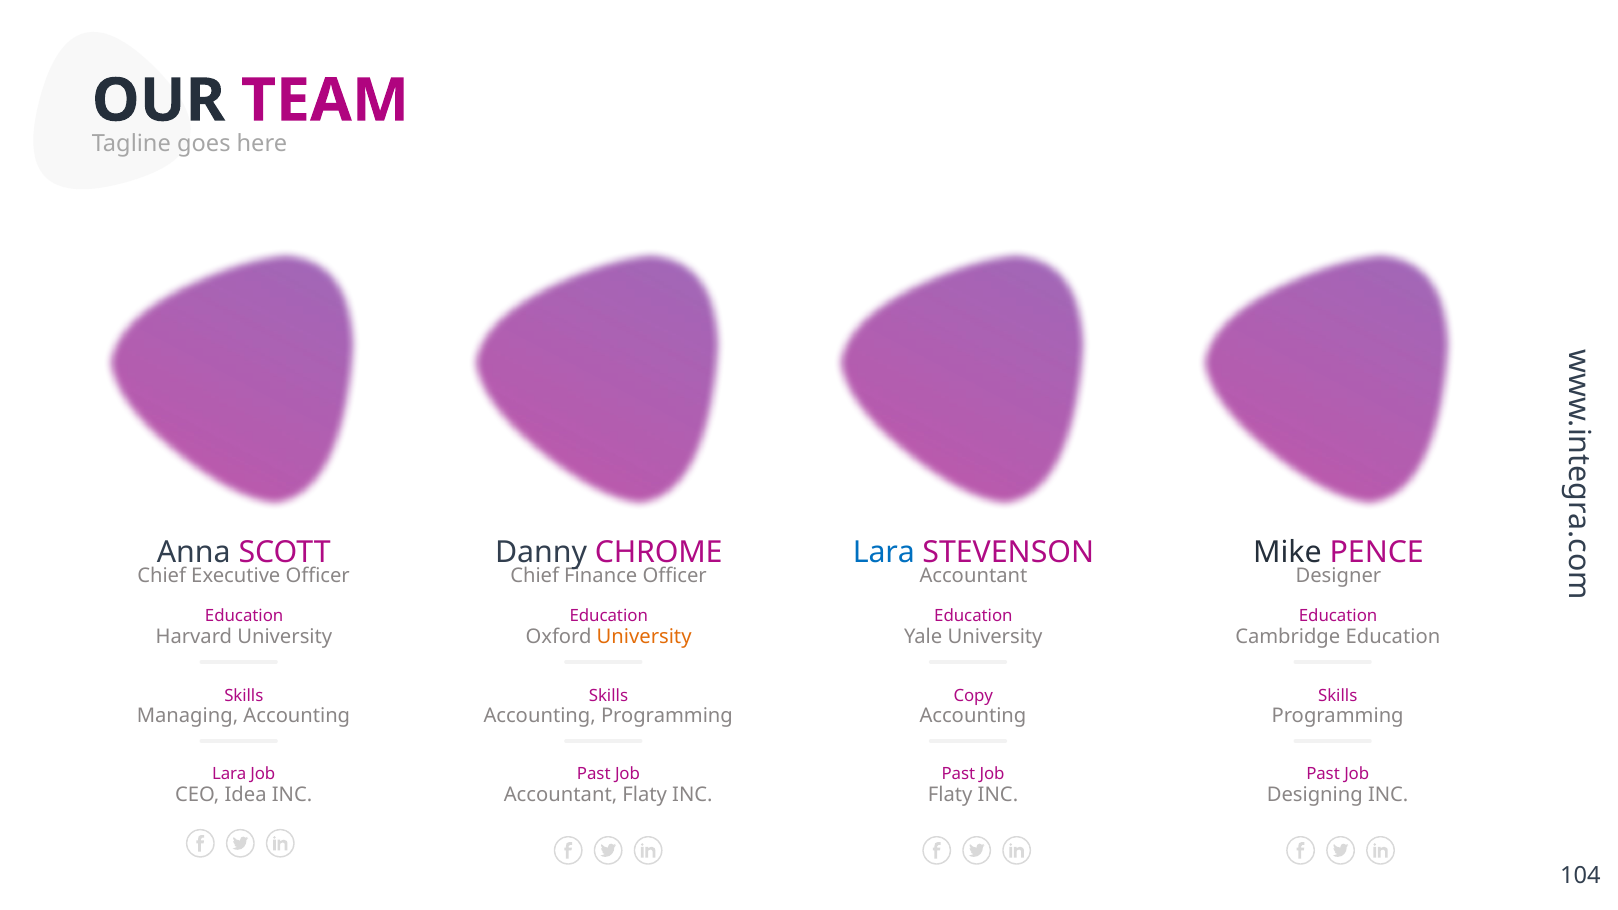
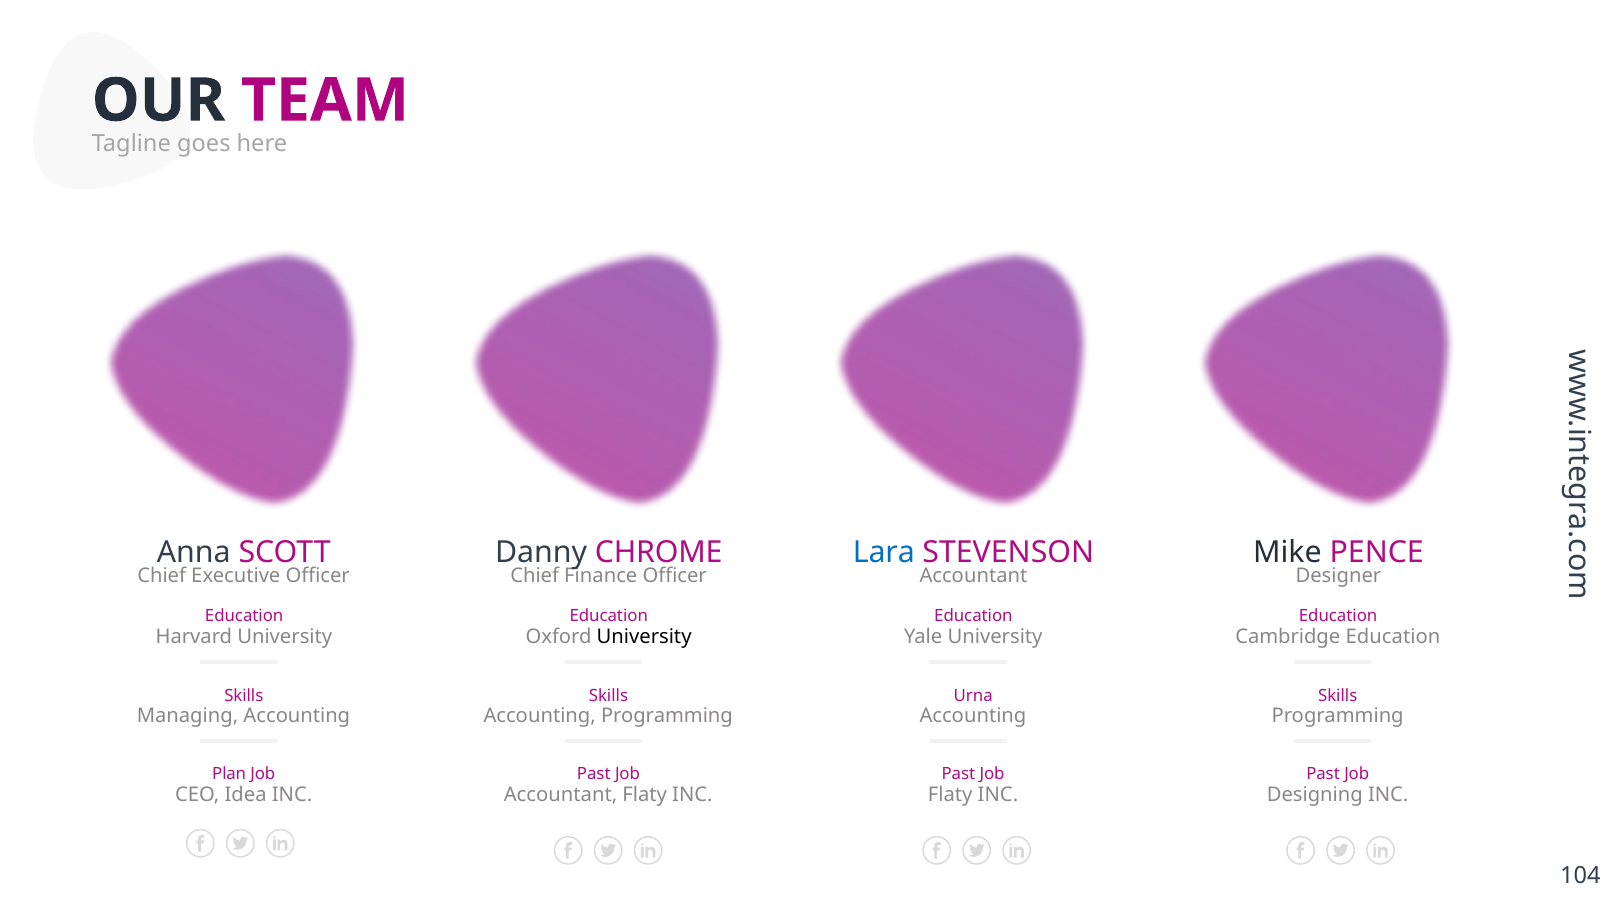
University at (644, 636) colour: orange -> black
Copy: Copy -> Urna
Lara at (229, 774): Lara -> Plan
